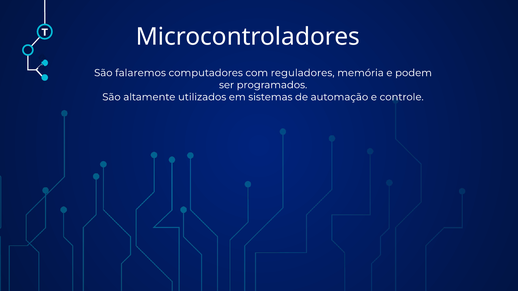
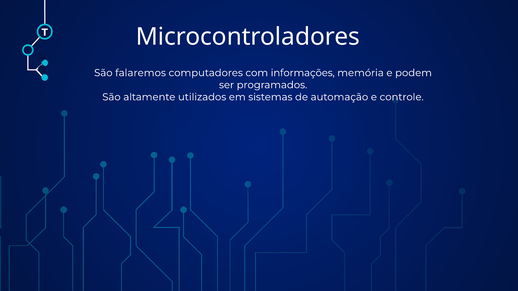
reguladores: reguladores -> informações
